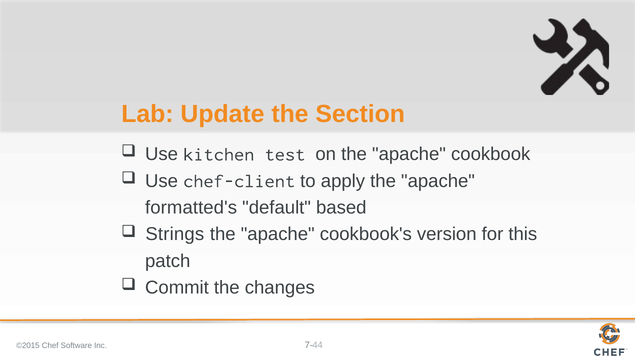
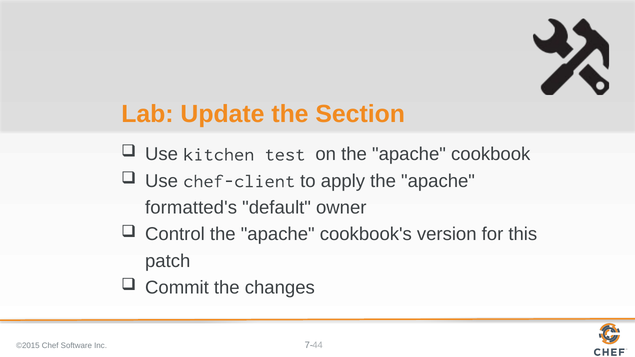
based: based -> owner
Strings: Strings -> Control
